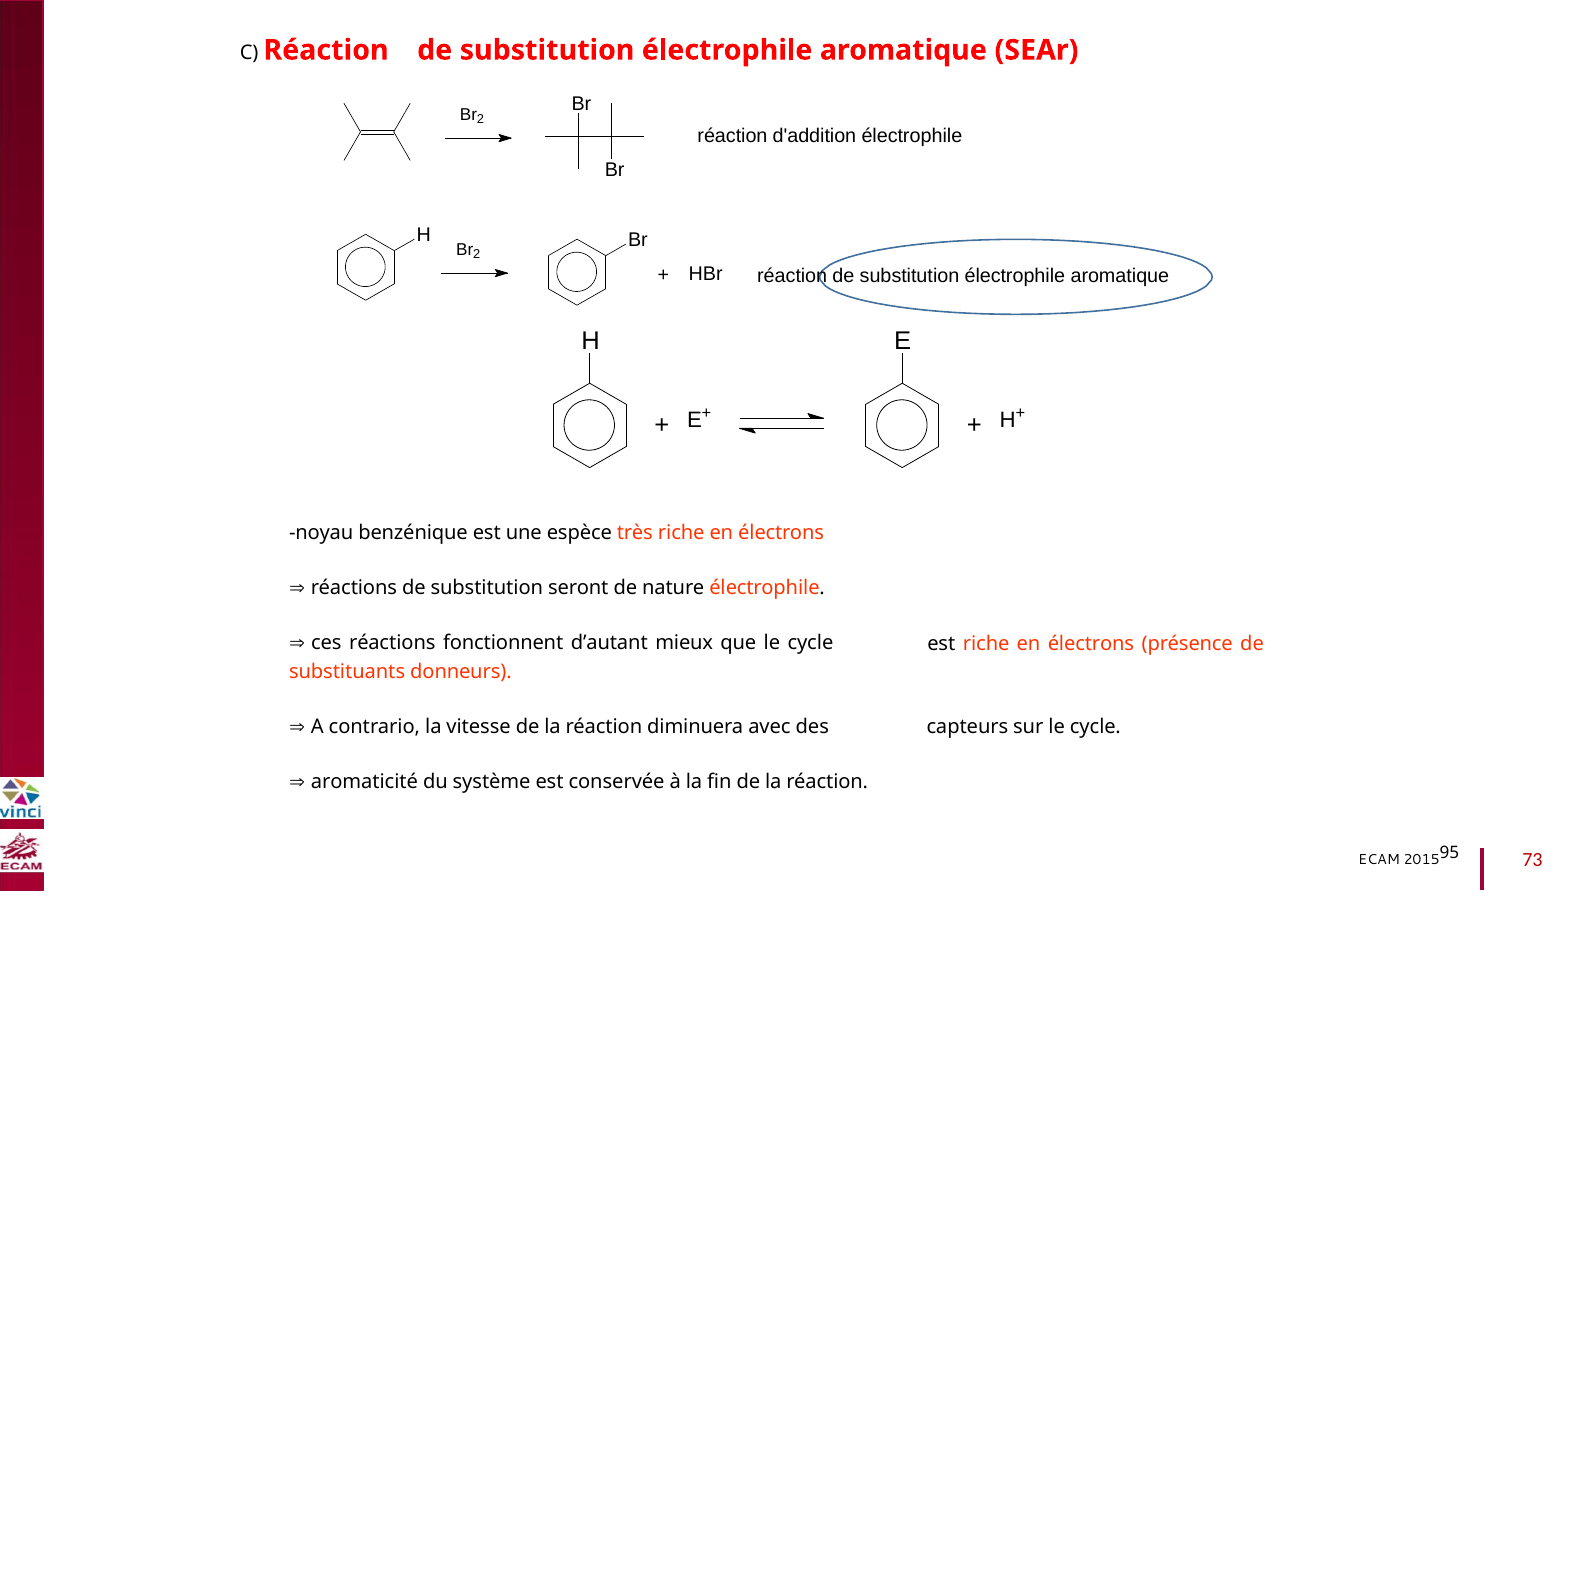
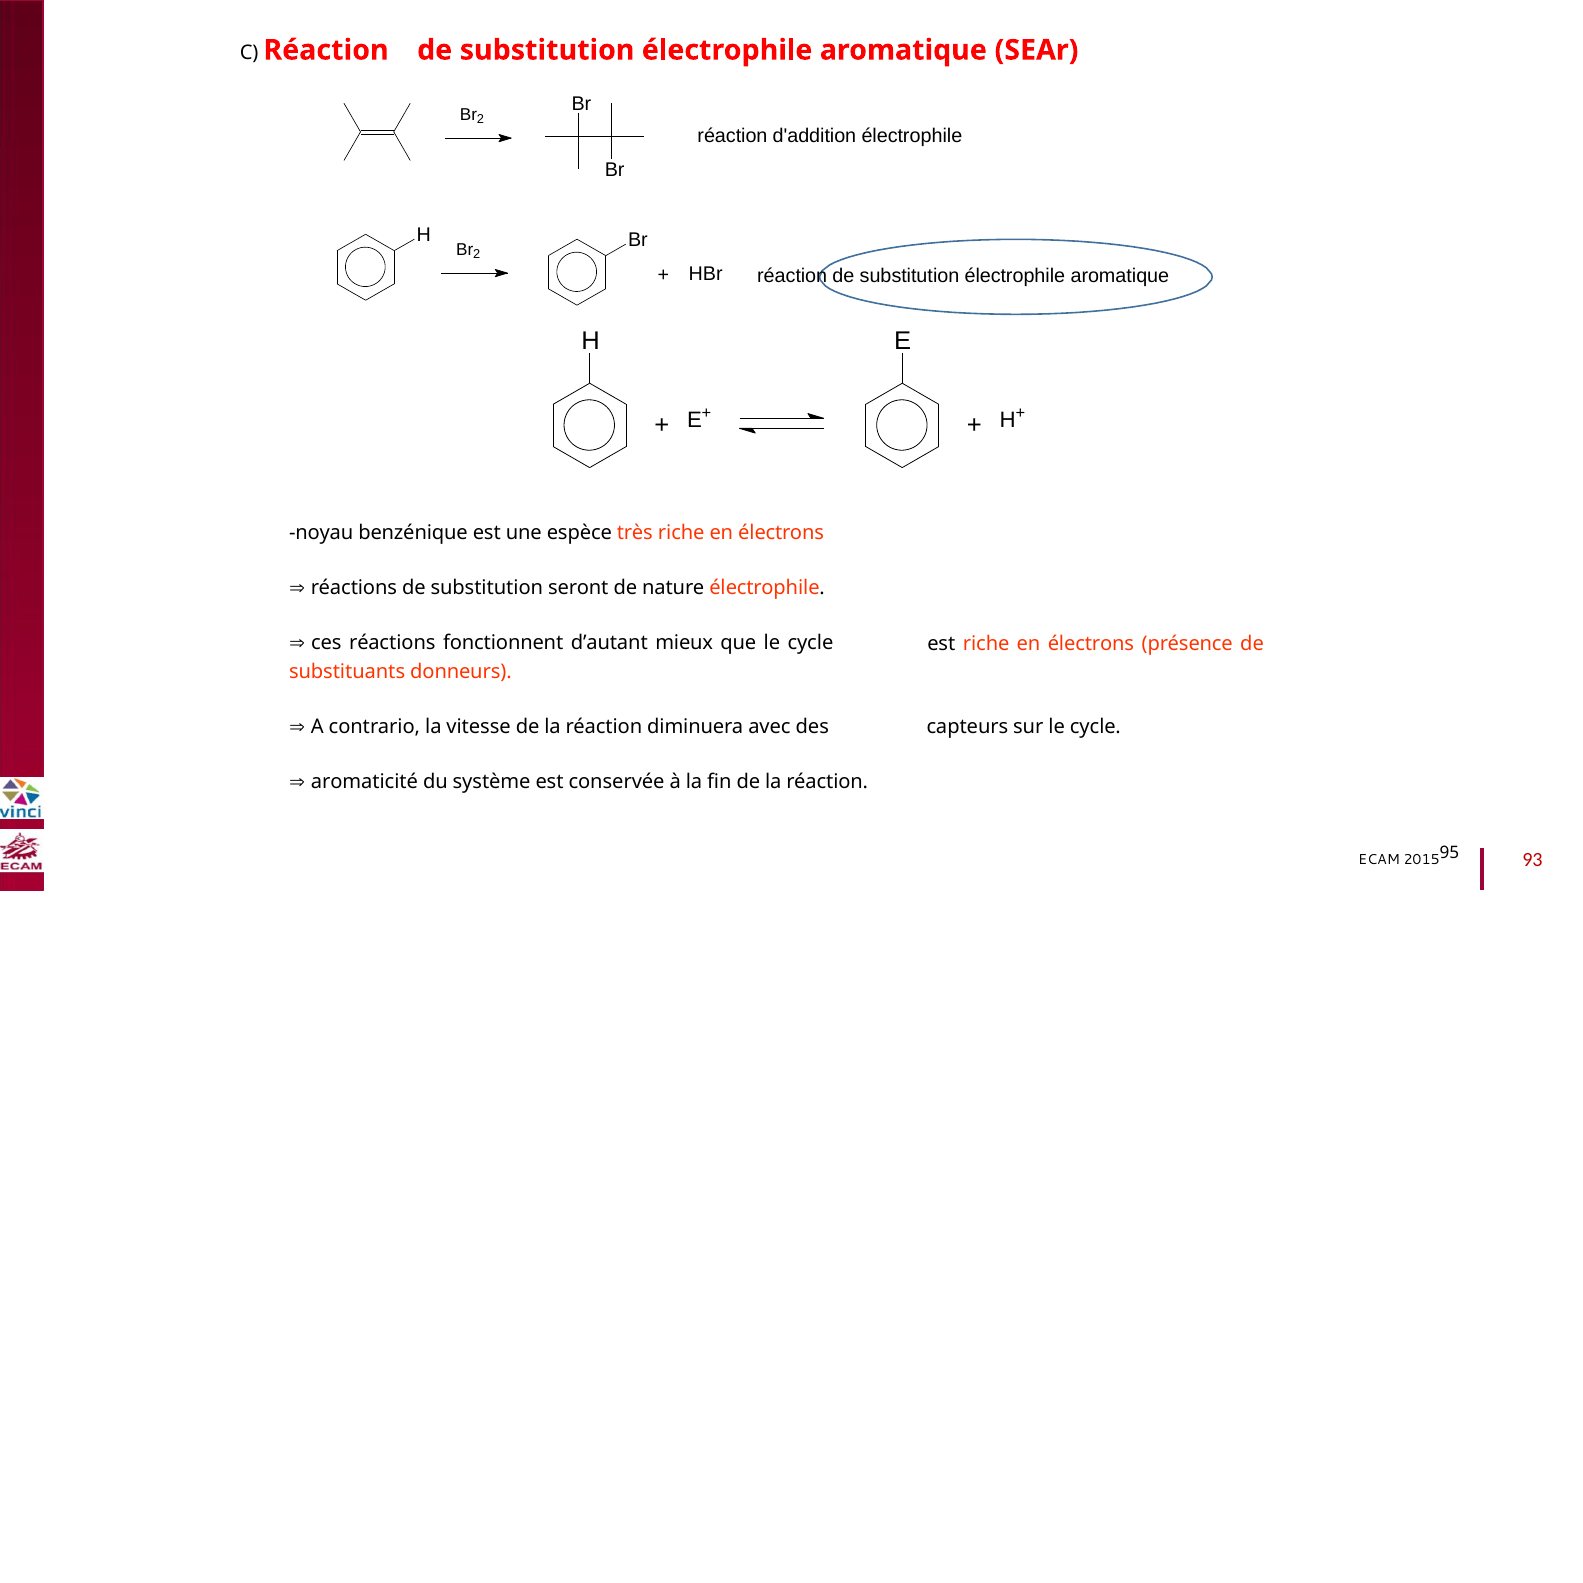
73: 73 -> 93
